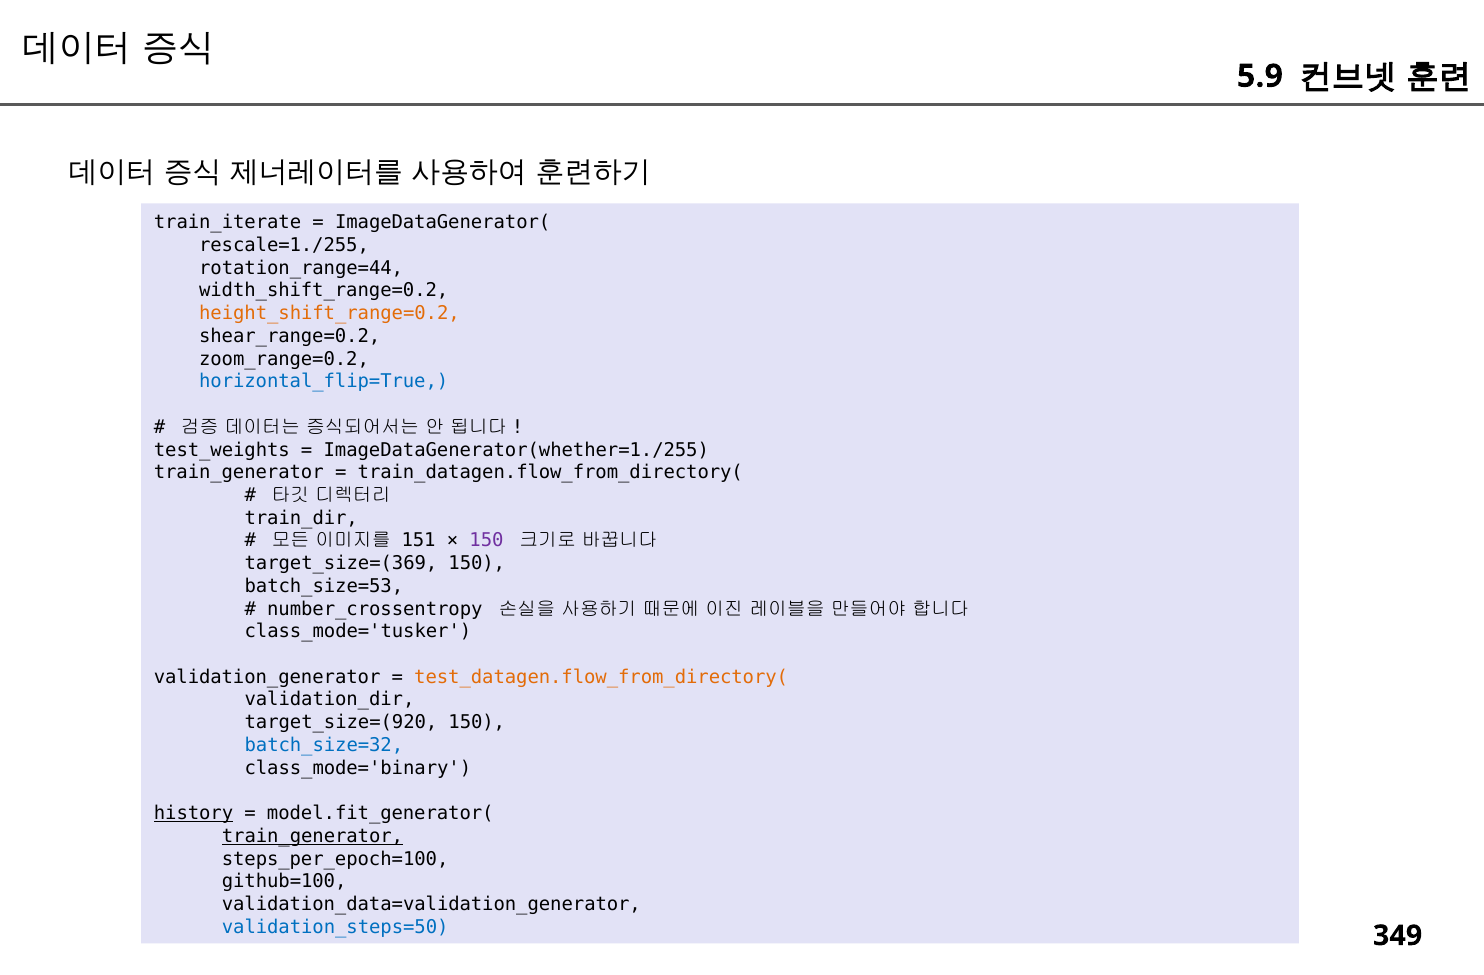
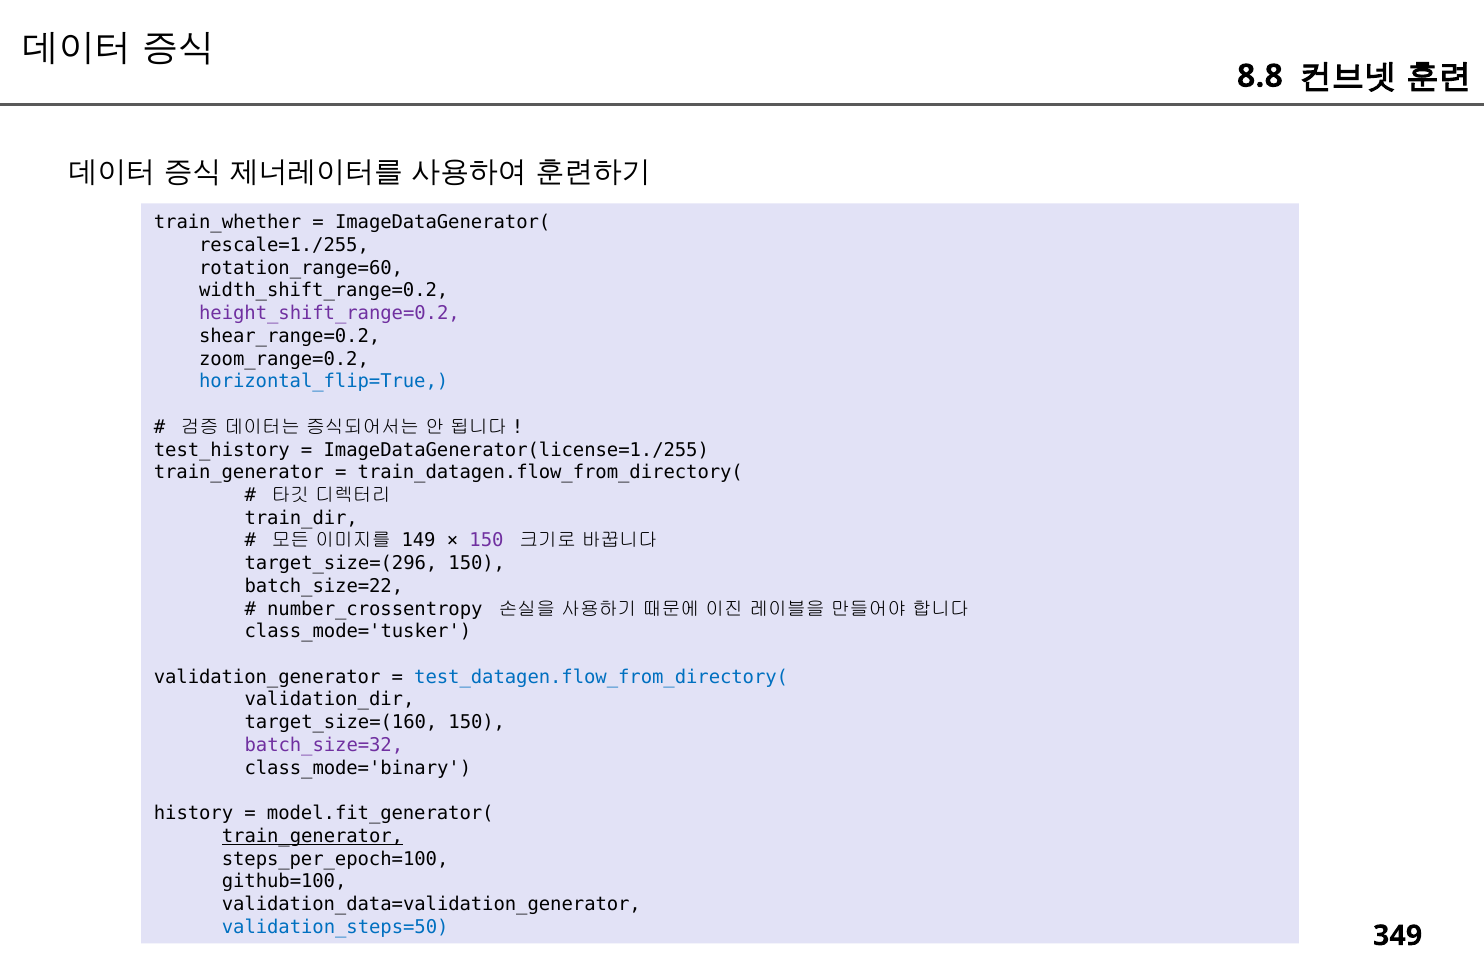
5.9: 5.9 -> 8.8
train_iterate: train_iterate -> train_whether
rotation_range=44: rotation_range=44 -> rotation_range=60
height_shift_range=0.2 colour: orange -> purple
test_weights: test_weights -> test_history
ImageDataGenerator(whether=1./255: ImageDataGenerator(whether=1./255 -> ImageDataGenerator(license=1./255
151: 151 -> 149
target_size=(369: target_size=(369 -> target_size=(296
batch_size=53: batch_size=53 -> batch_size=22
test_datagen.flow_from_directory( colour: orange -> blue
target_size=(920: target_size=(920 -> target_size=(160
batch_size=32 colour: blue -> purple
history underline: present -> none
